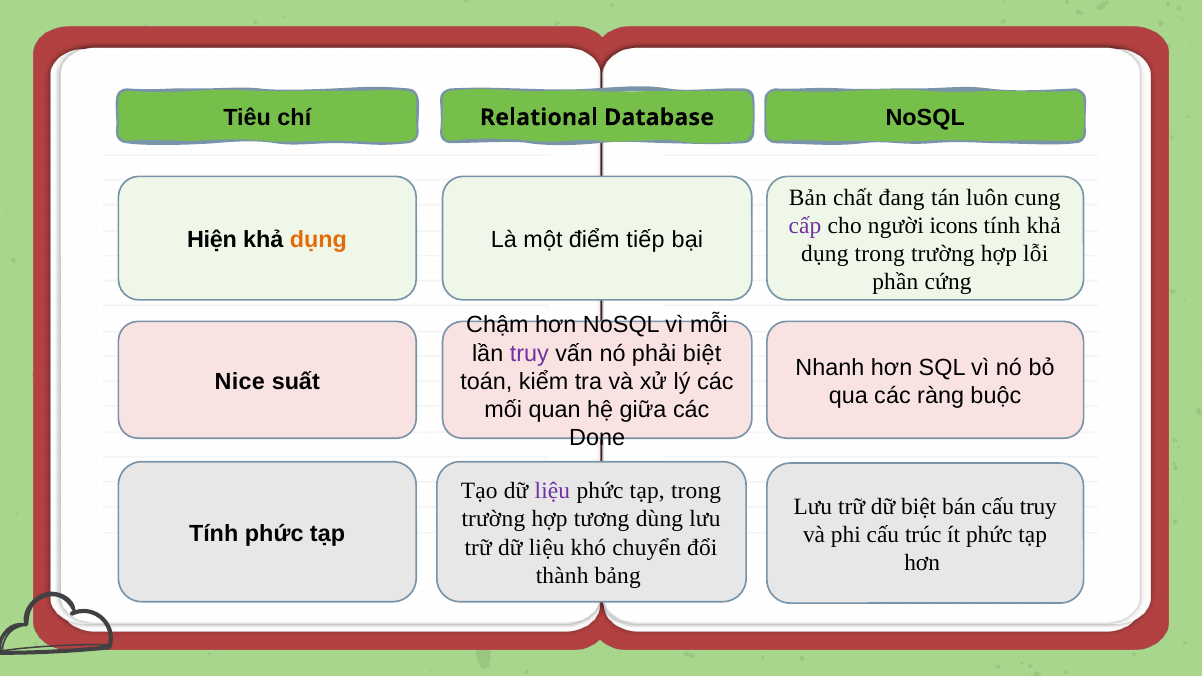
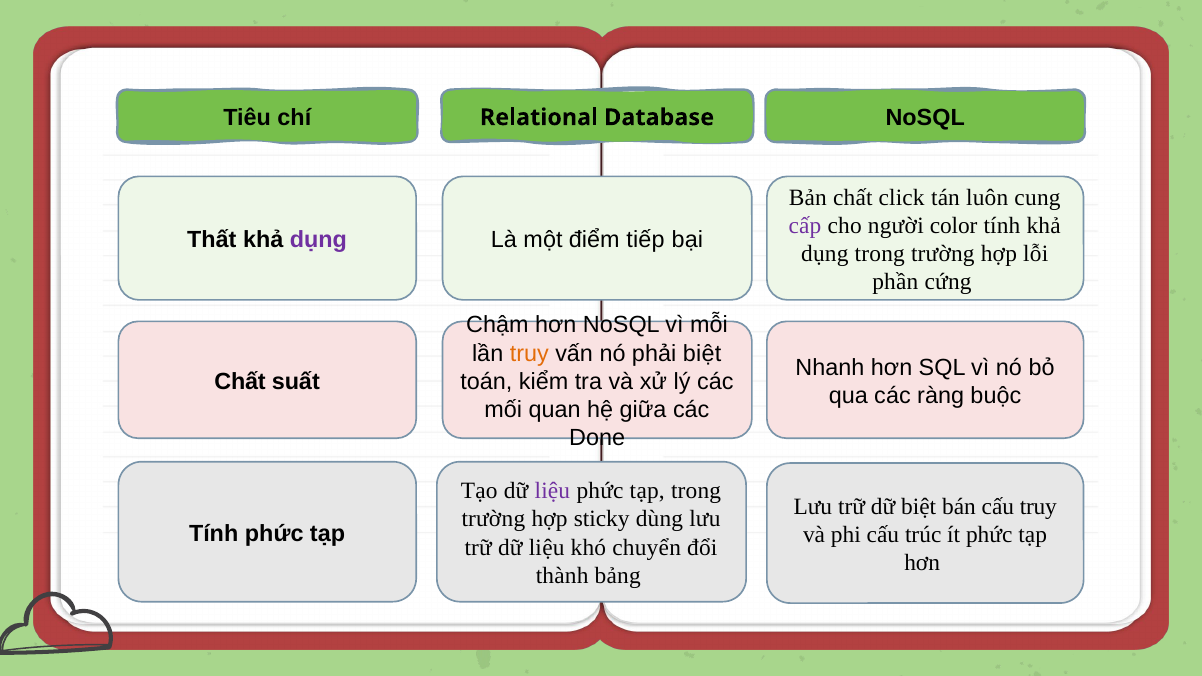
đang: đang -> click
icons: icons -> color
Hiện: Hiện -> Thất
dụng at (318, 240) colour: orange -> purple
truy at (529, 353) colour: purple -> orange
Nice at (240, 381): Nice -> Chất
tương: tương -> sticky
